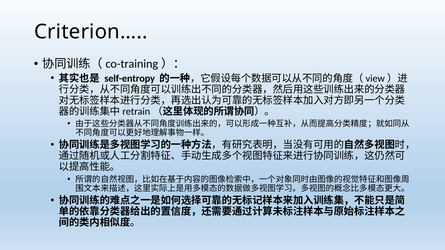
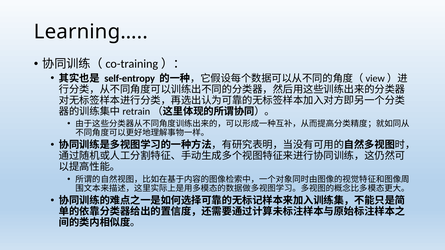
Criterion…: Criterion… -> Learning…
